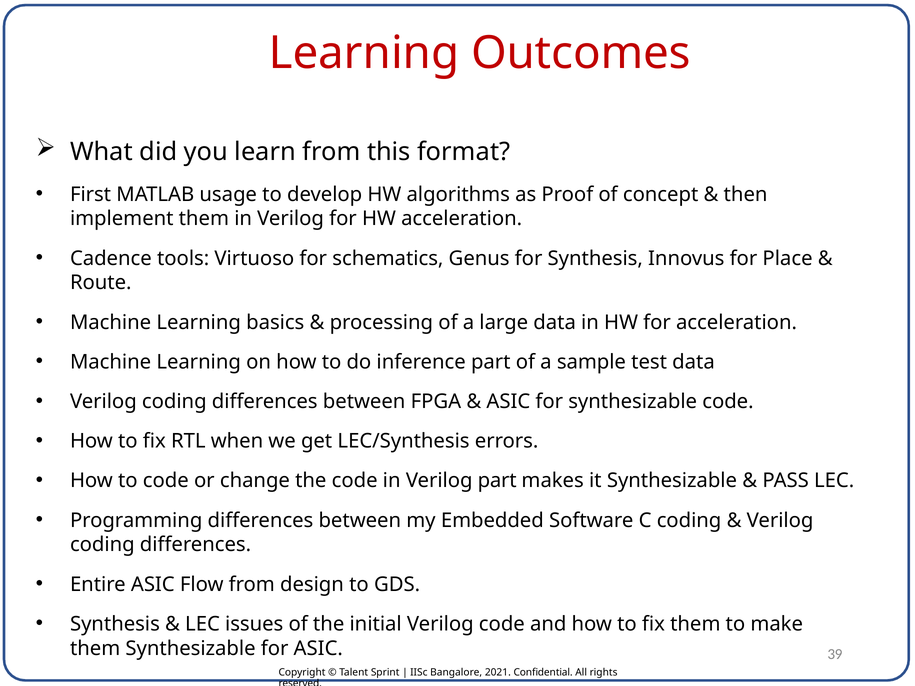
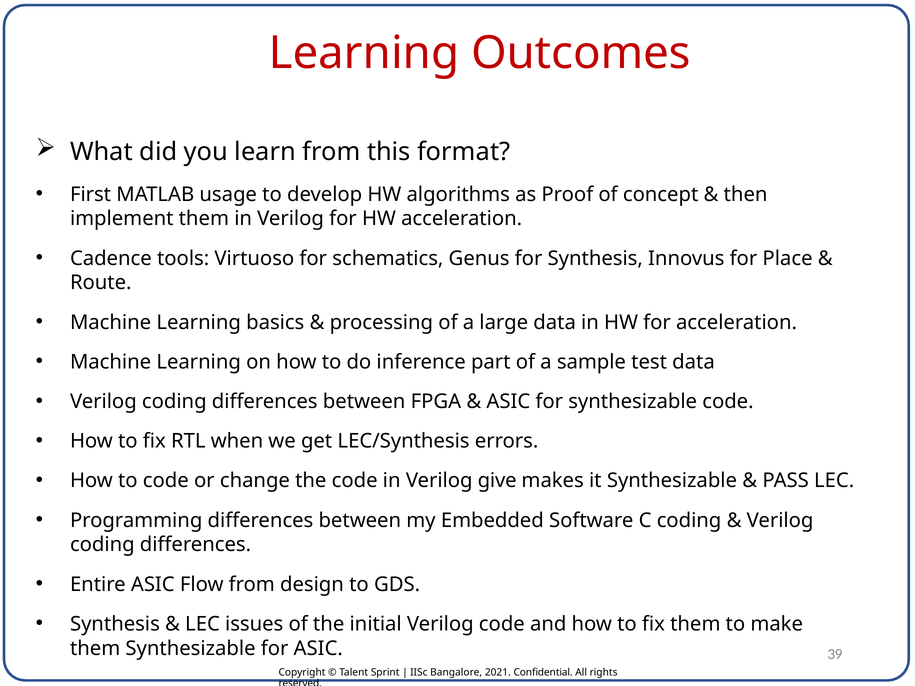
Verilog part: part -> give
